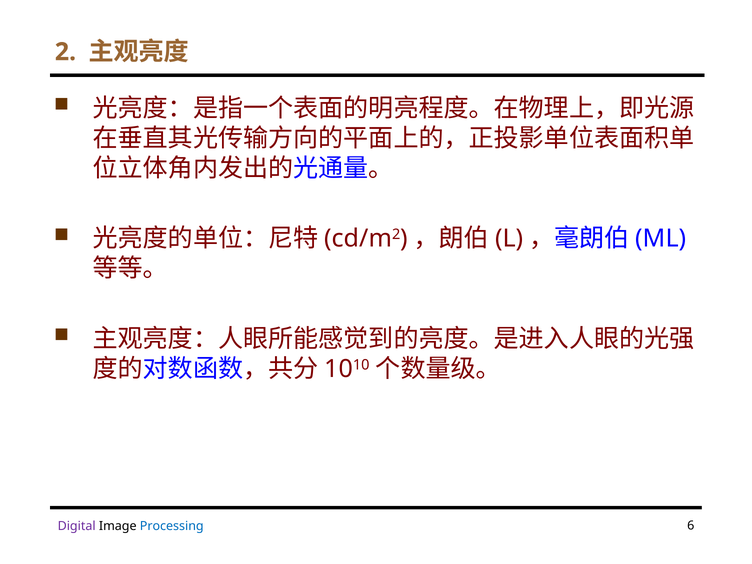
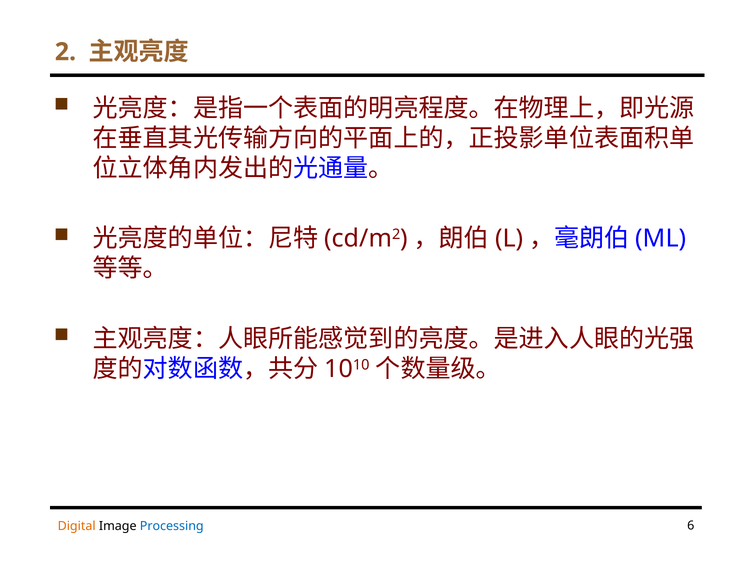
Digital colour: purple -> orange
